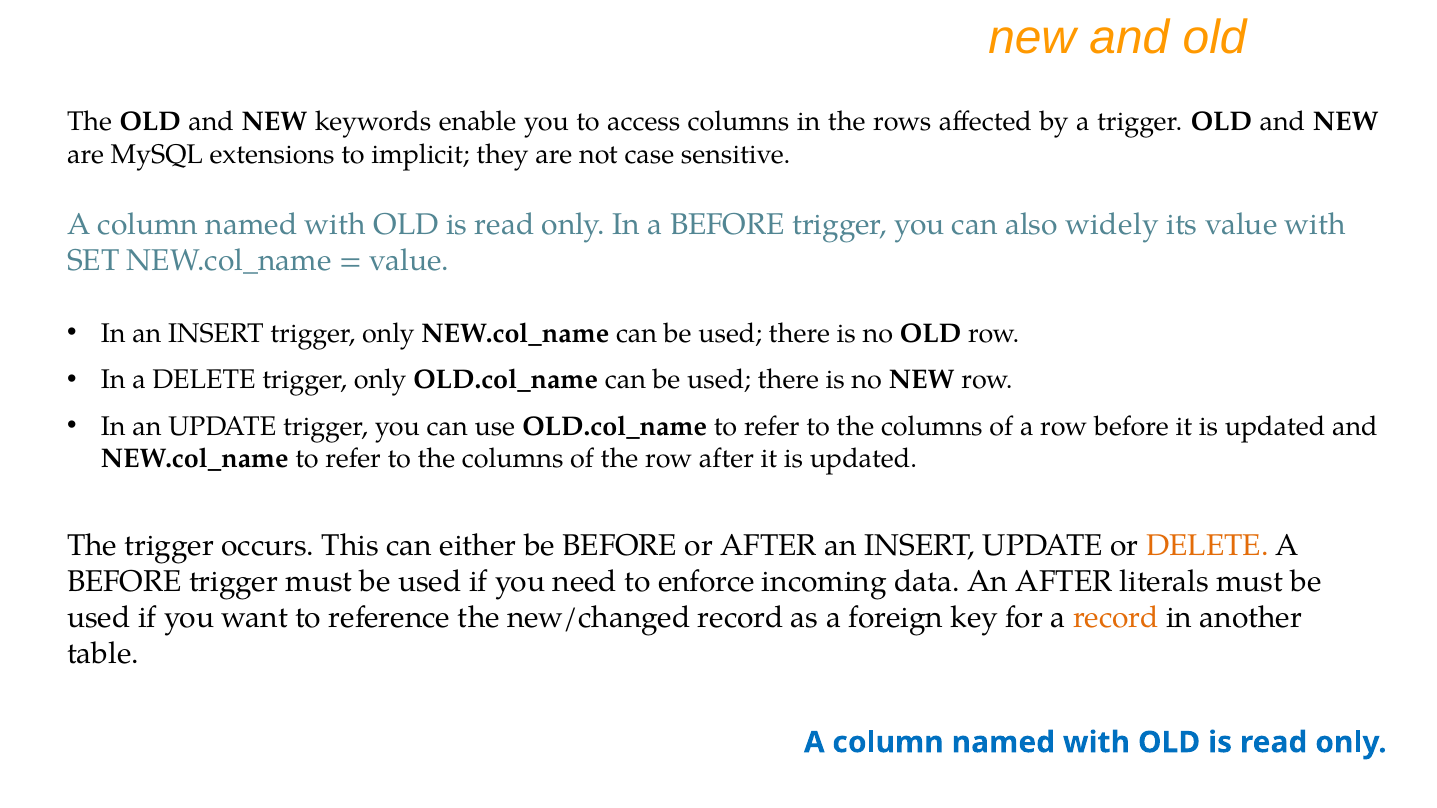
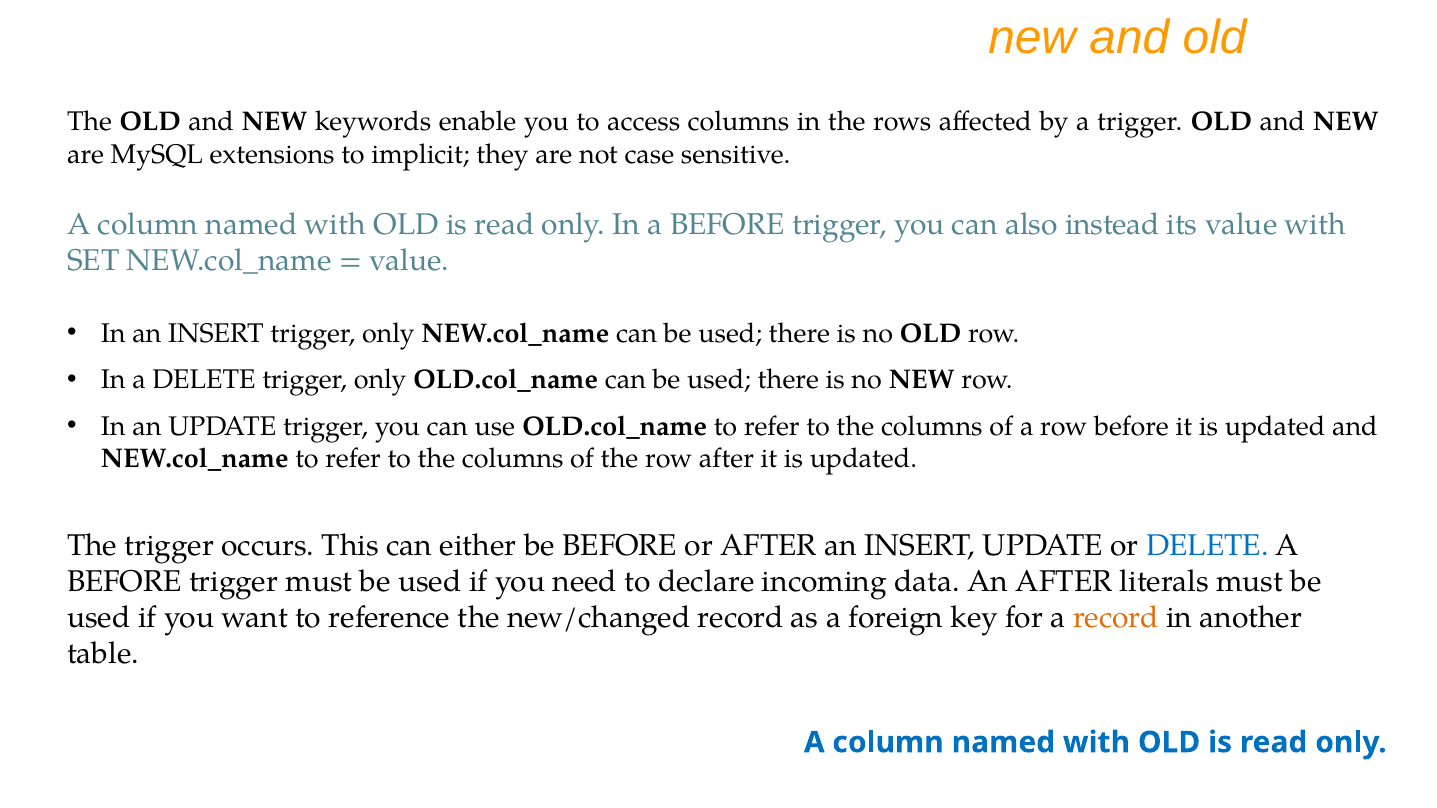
widely: widely -> instead
DELETE at (1207, 546) colour: orange -> blue
enforce: enforce -> declare
